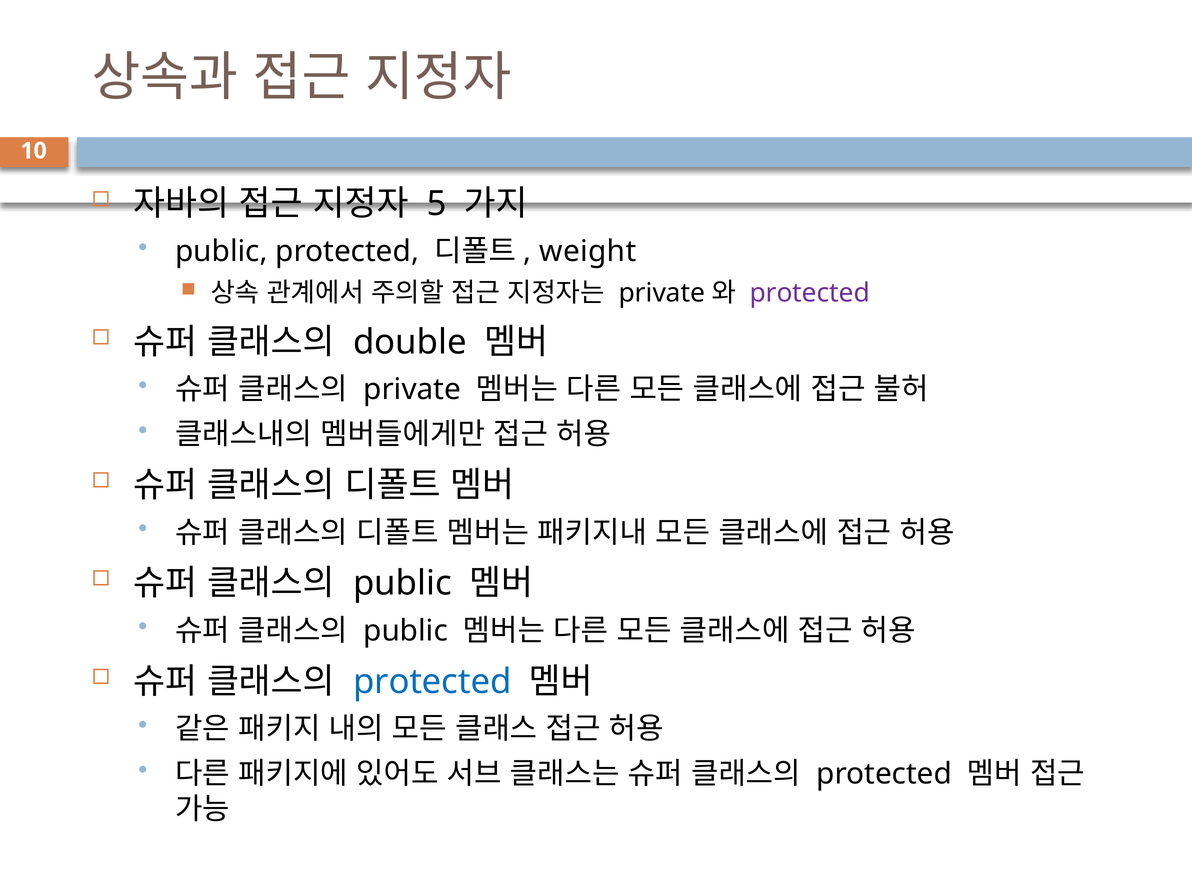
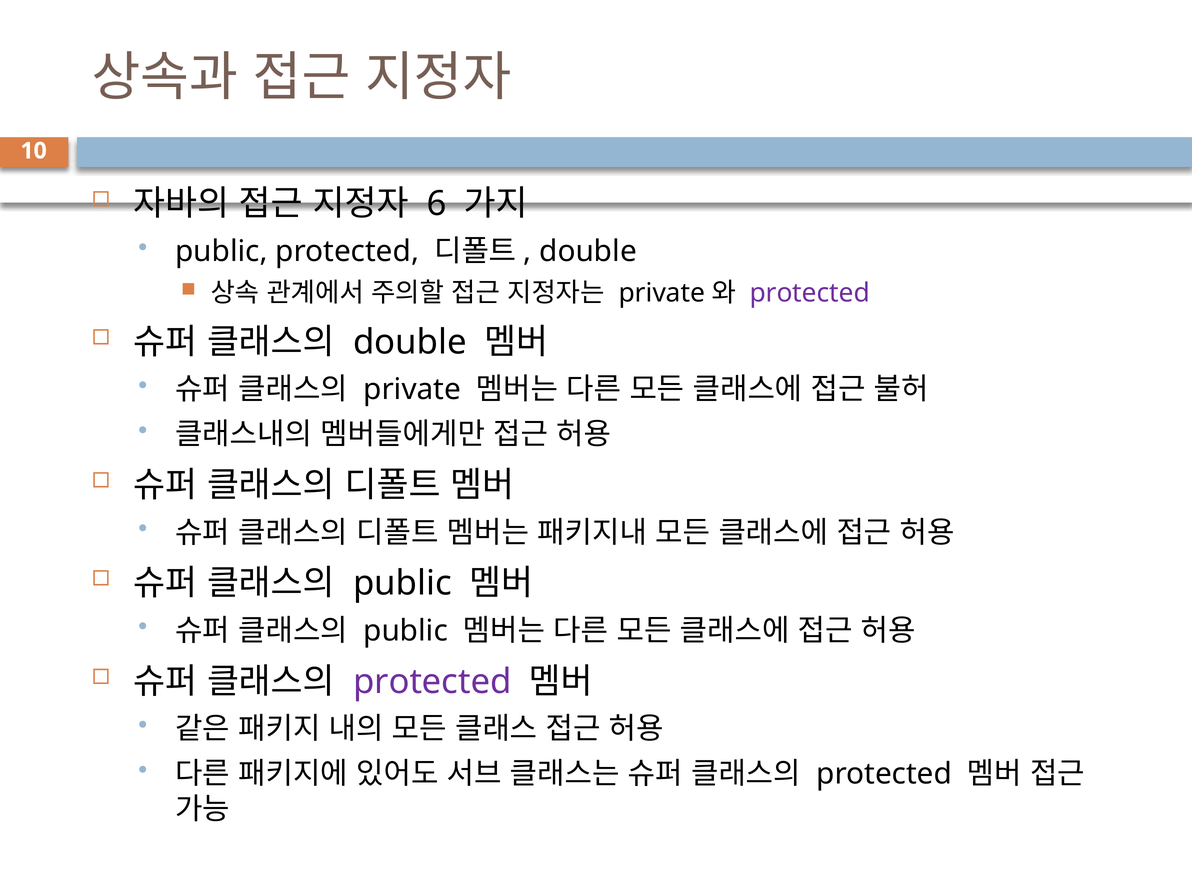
5: 5 -> 6
weight at (588, 251): weight -> double
protected at (432, 682) colour: blue -> purple
